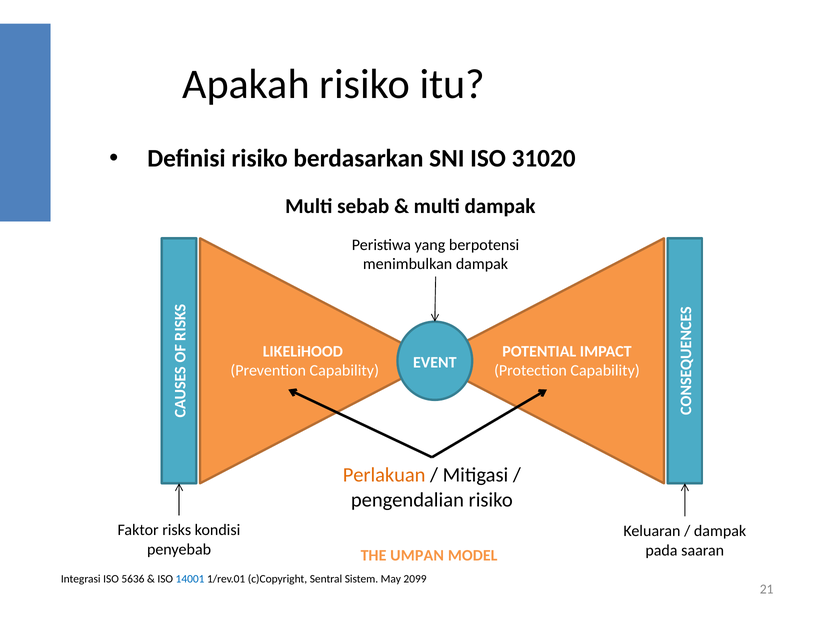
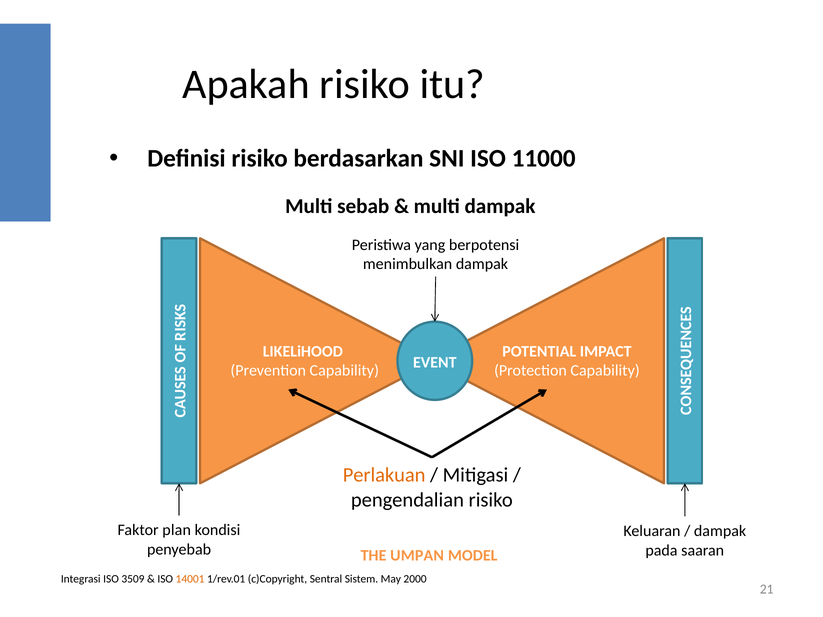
31020: 31020 -> 11000
risks: risks -> plan
5636: 5636 -> 3509
14001 colour: blue -> orange
2099: 2099 -> 2000
